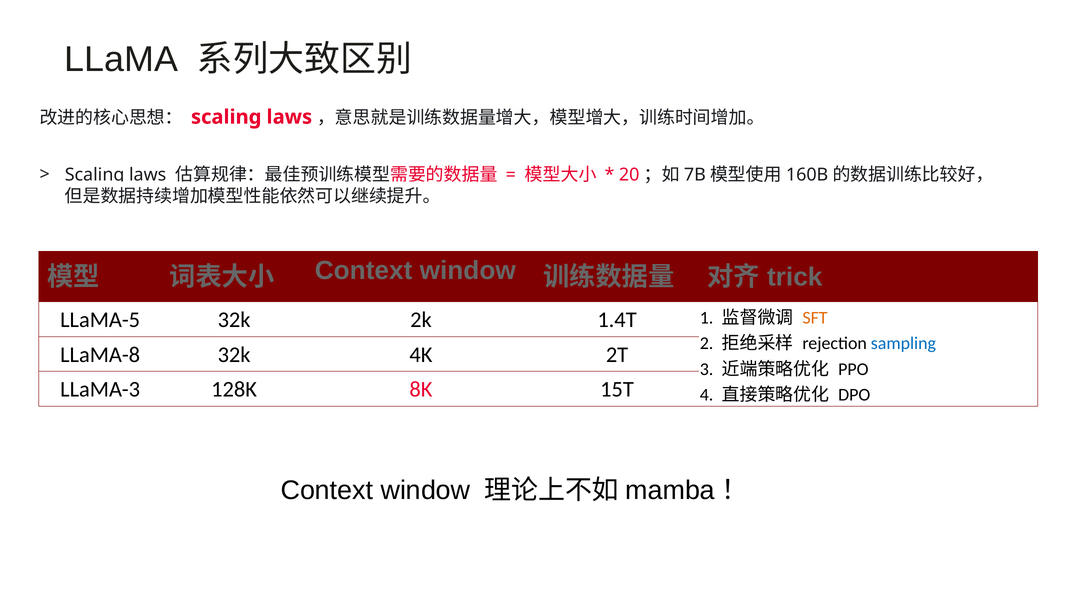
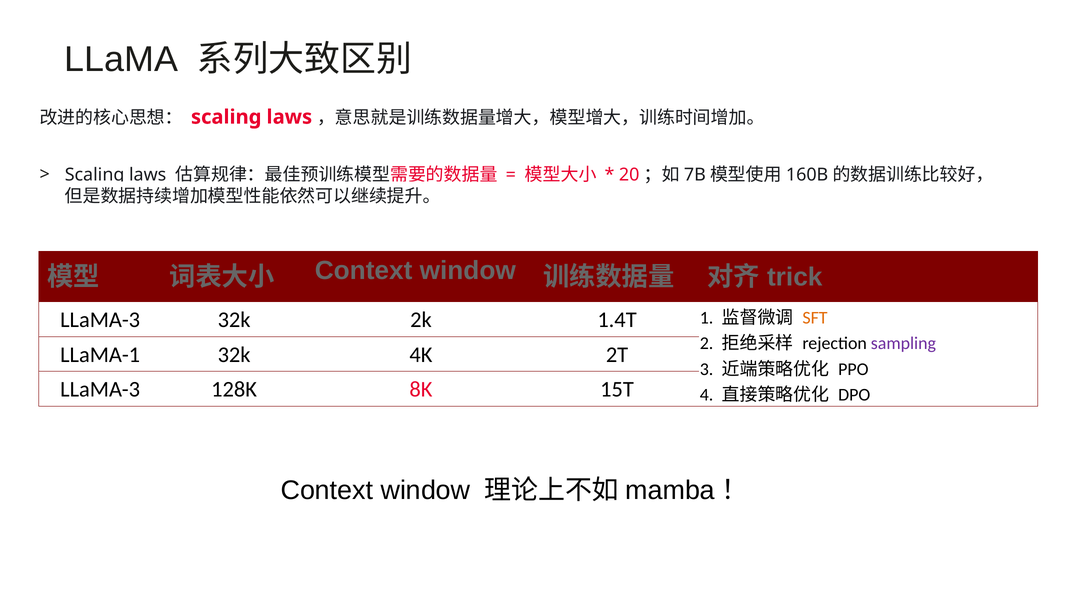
LLaMA-5 at (100, 320): LLaMA-5 -> LLaMA-3
sampling colour: blue -> purple
LLaMA-8: LLaMA-8 -> LLaMA-1
